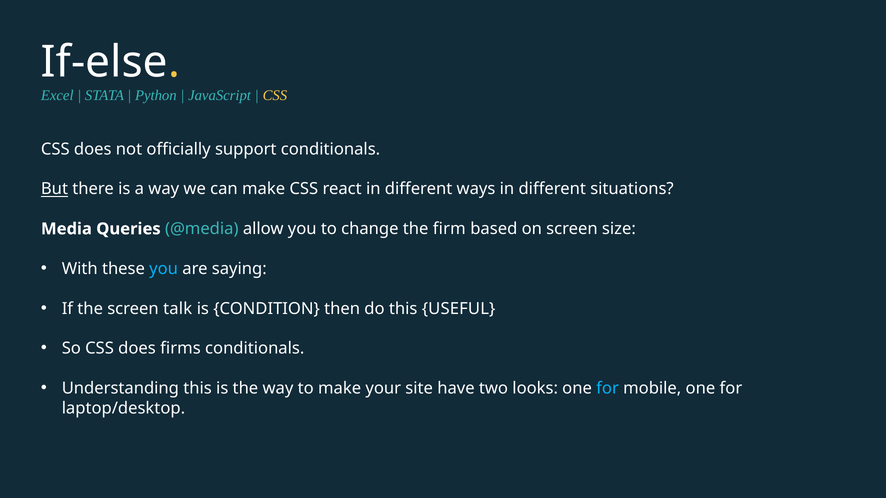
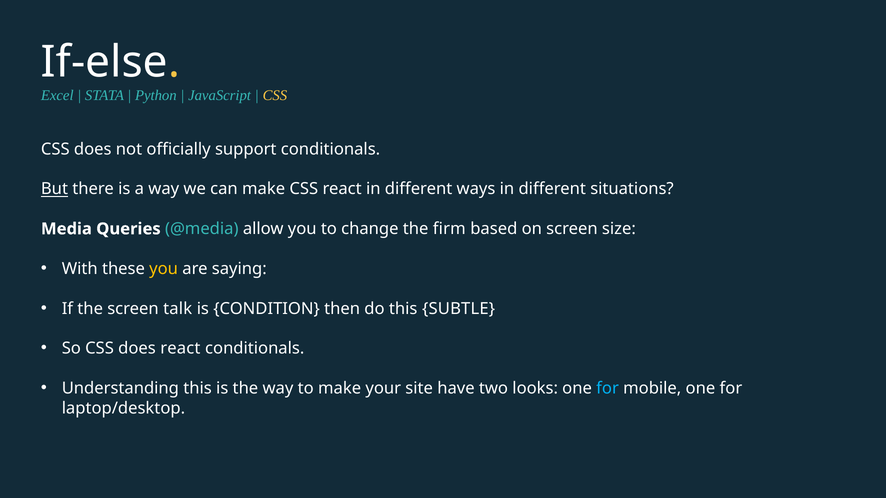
you at (164, 269) colour: light blue -> yellow
USEFUL: USEFUL -> SUBTLE
does firms: firms -> react
